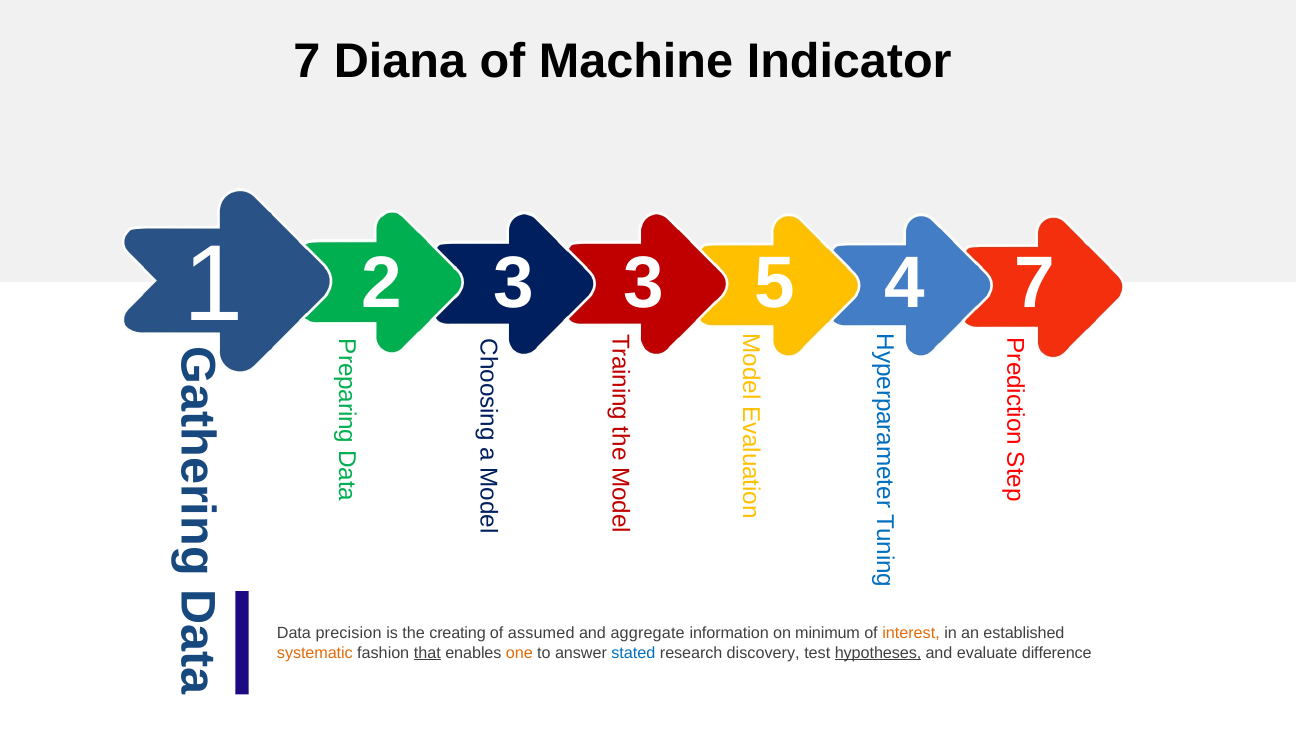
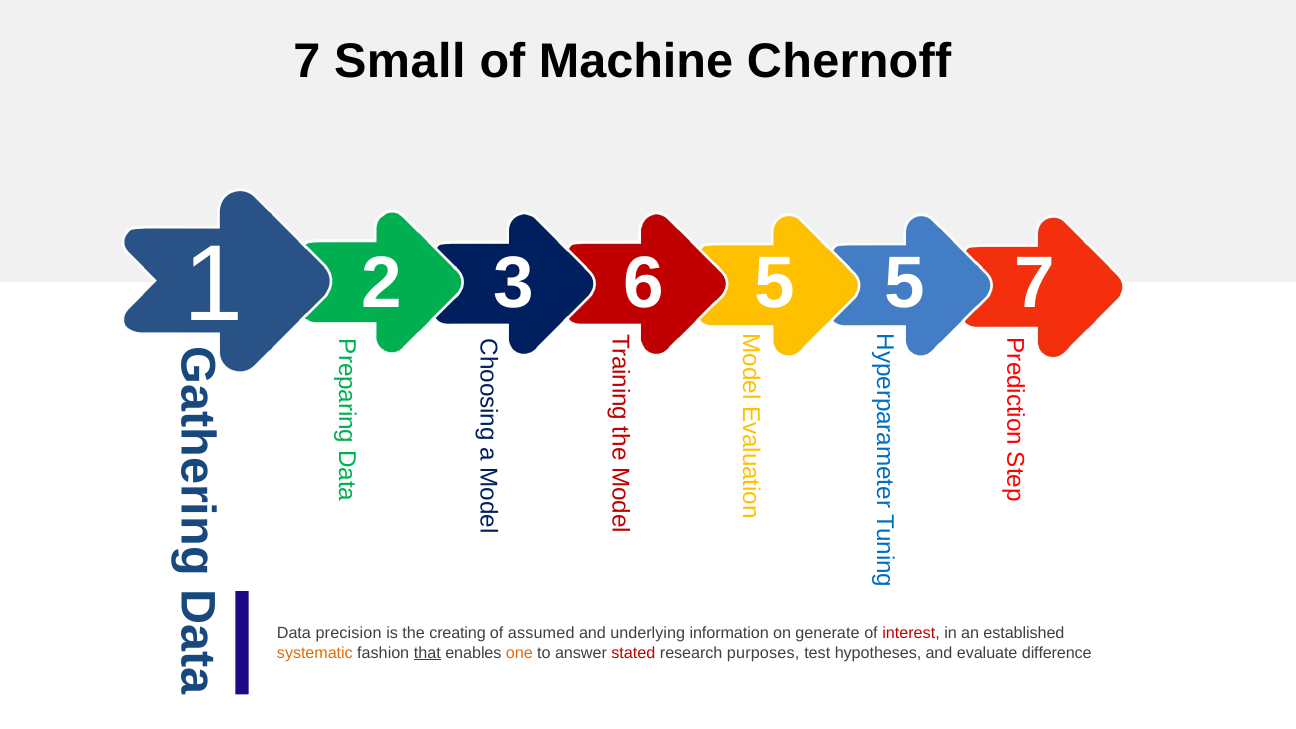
Diana: Diana -> Small
Indicator: Indicator -> Chernoff
3 3: 3 -> 6
5 4: 4 -> 5
aggregate: aggregate -> underlying
minimum: minimum -> generate
interest colour: orange -> red
stated colour: blue -> red
discovery: discovery -> purposes
hypotheses underline: present -> none
